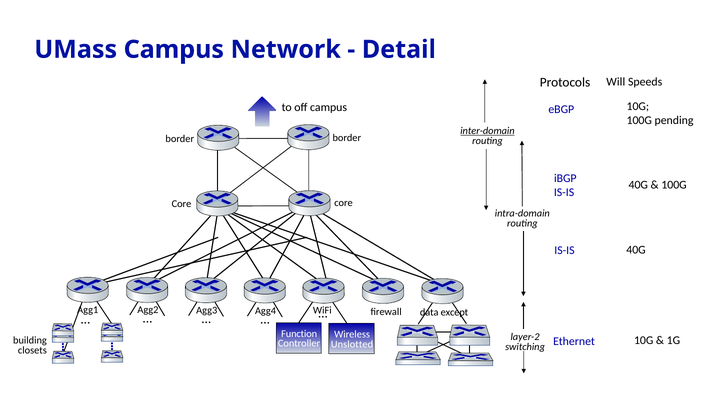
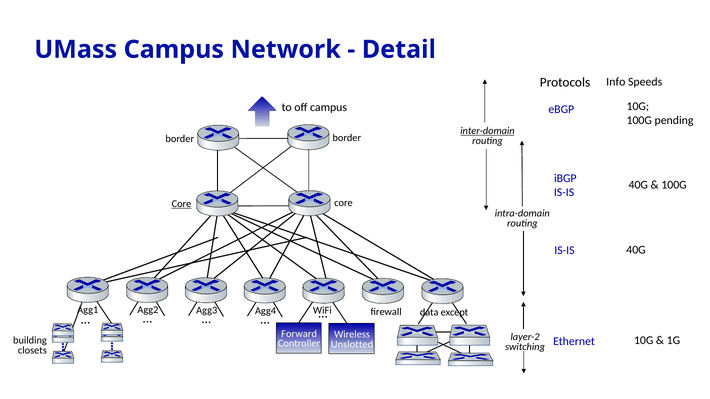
Will: Will -> Info
Core at (181, 204) underline: none -> present
Function: Function -> Forward
